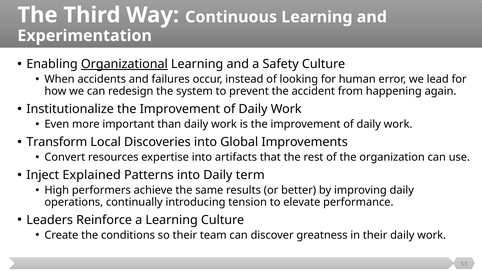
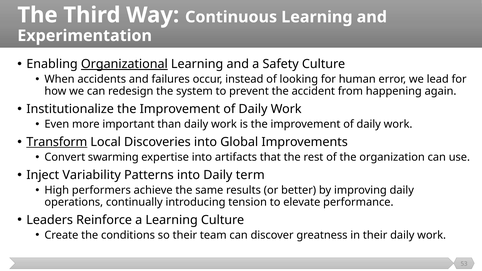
Transform underline: none -> present
resources: resources -> swarming
Explained: Explained -> Variability
